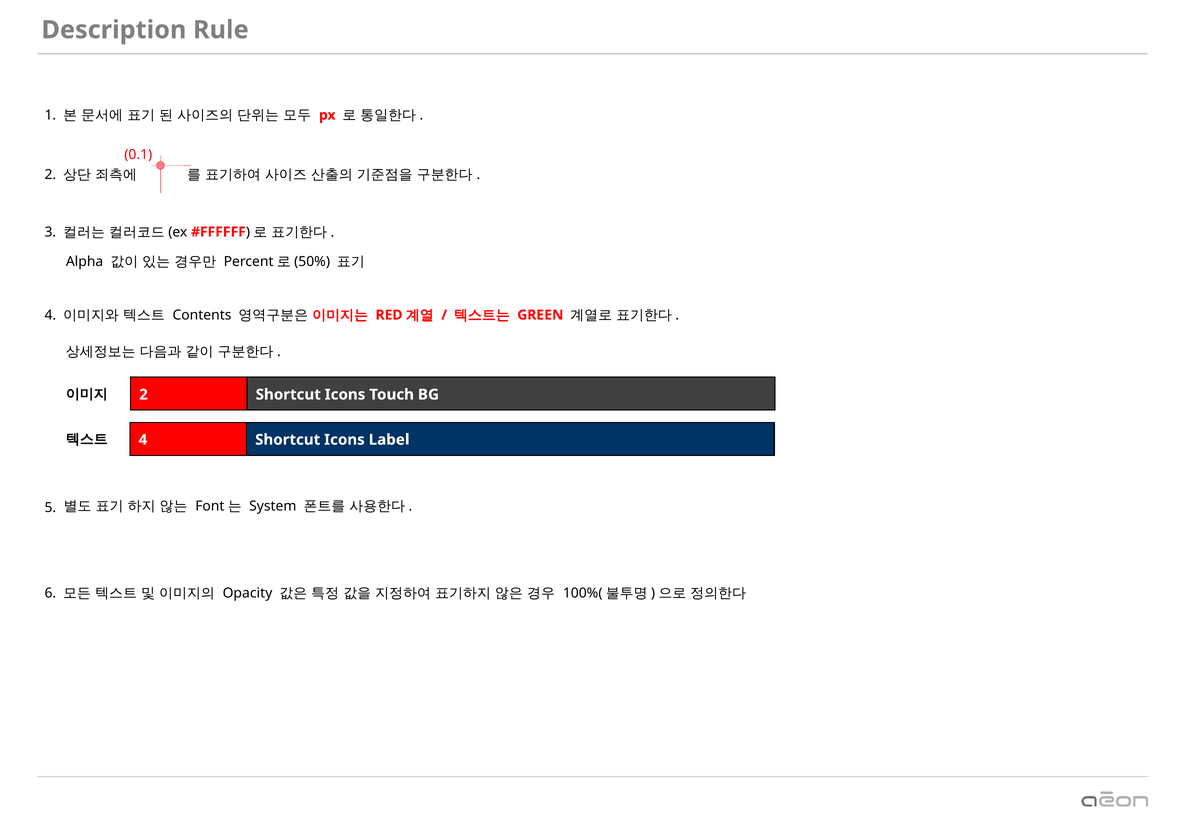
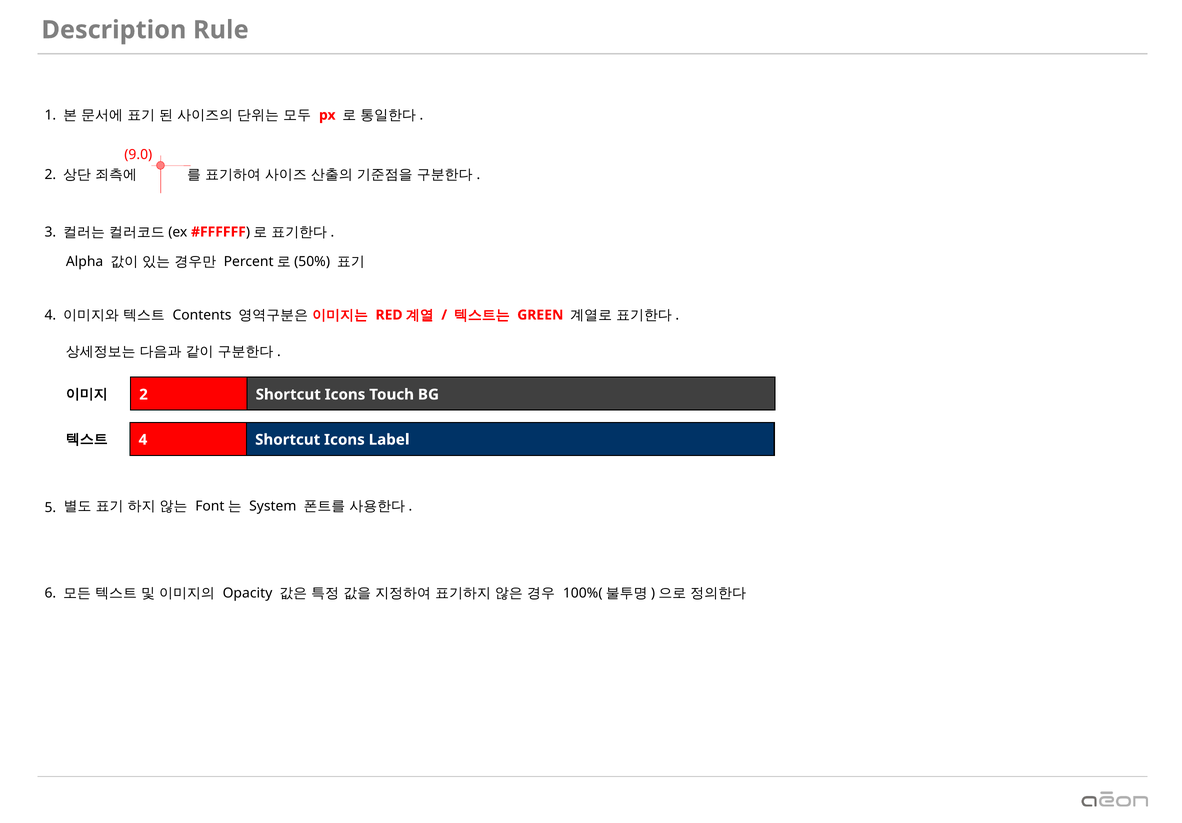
0.1: 0.1 -> 9.0
